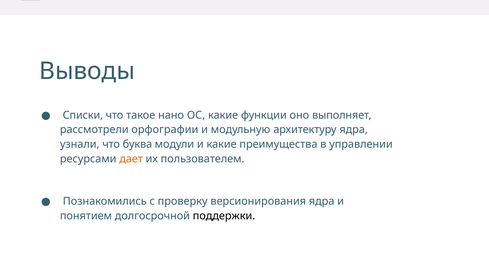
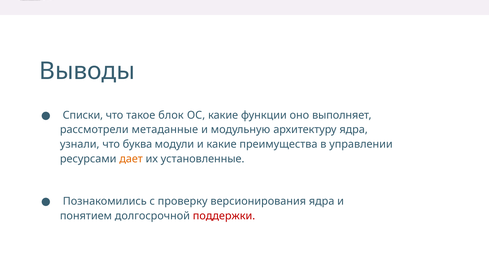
нано: нано -> блок
орфографии: орфографии -> метаданные
пользователем: пользователем -> установленные
поддержки colour: black -> red
